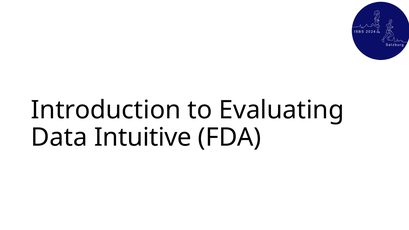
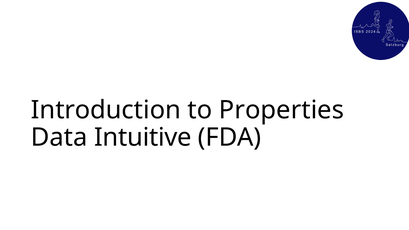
Evaluating: Evaluating -> Properties
